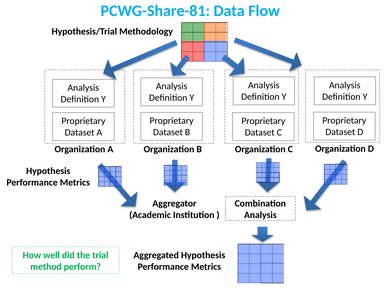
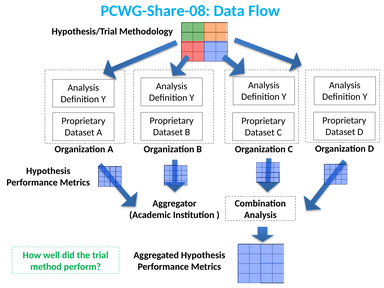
PCWG-Share-81: PCWG-Share-81 -> PCWG-Share-08
